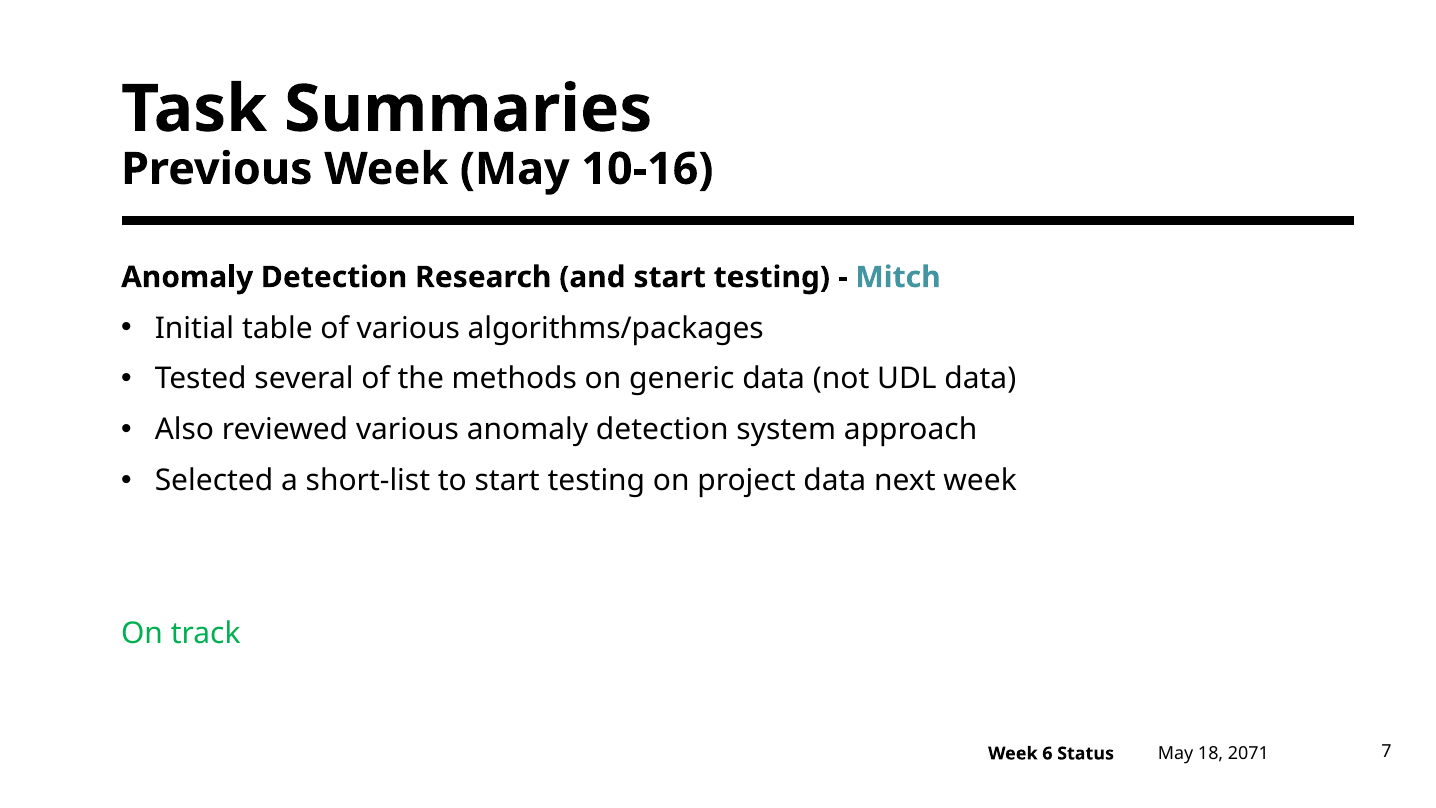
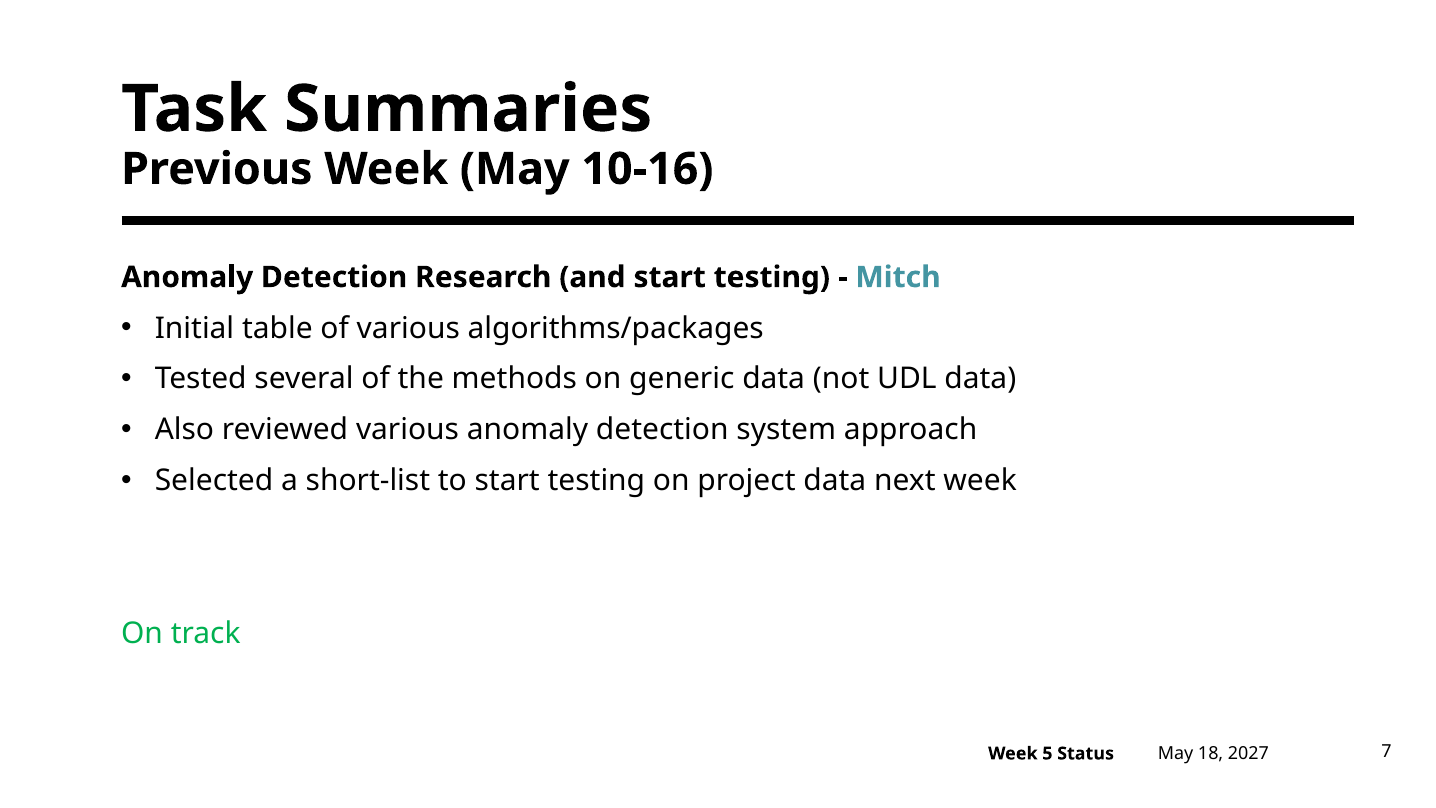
2071: 2071 -> 2027
6: 6 -> 5
